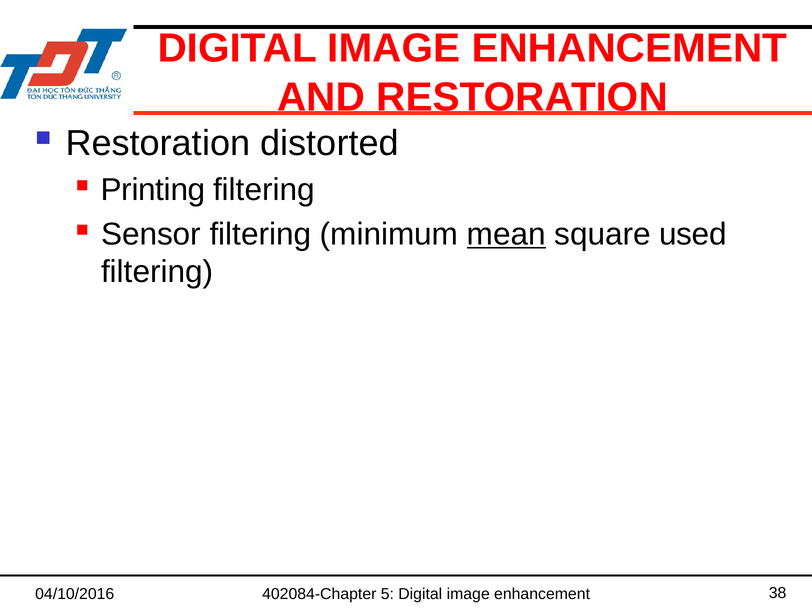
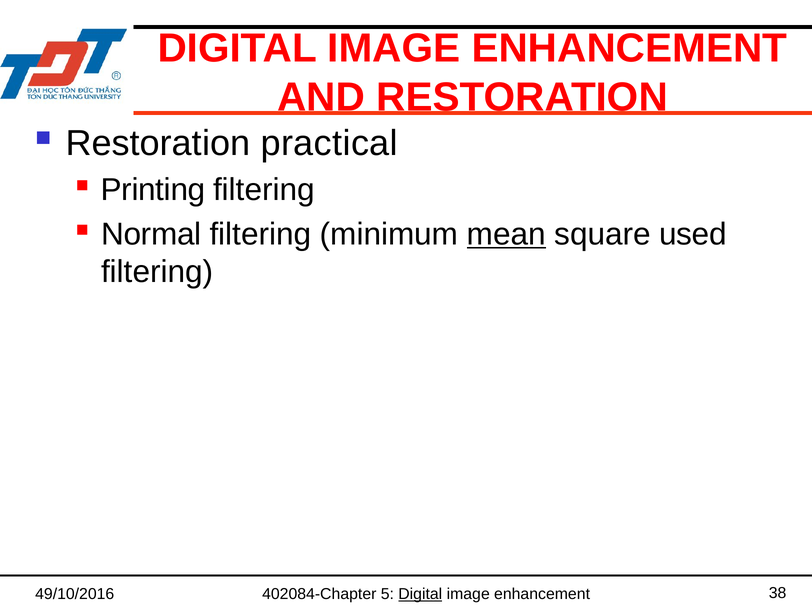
distorted: distorted -> practical
Sensor: Sensor -> Normal
04/10/2016: 04/10/2016 -> 49/10/2016
Digital at (420, 594) underline: none -> present
